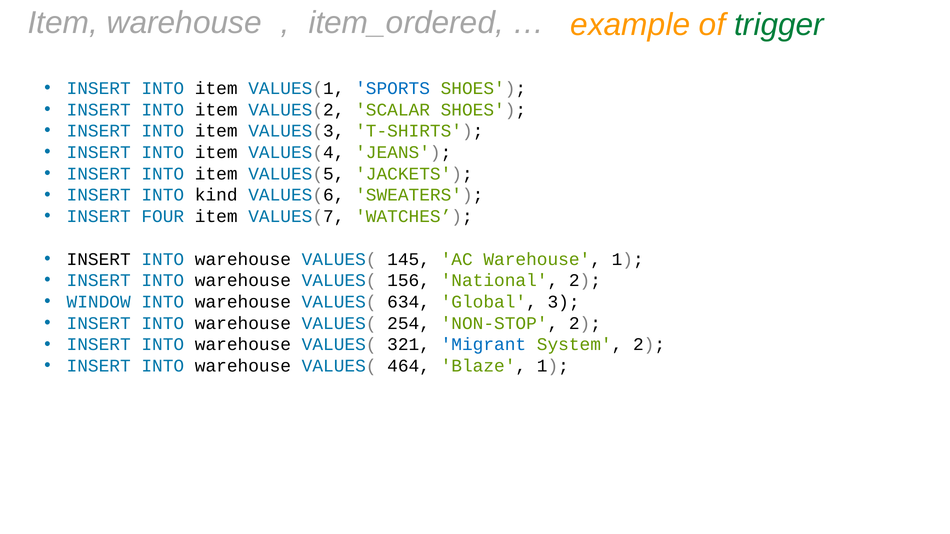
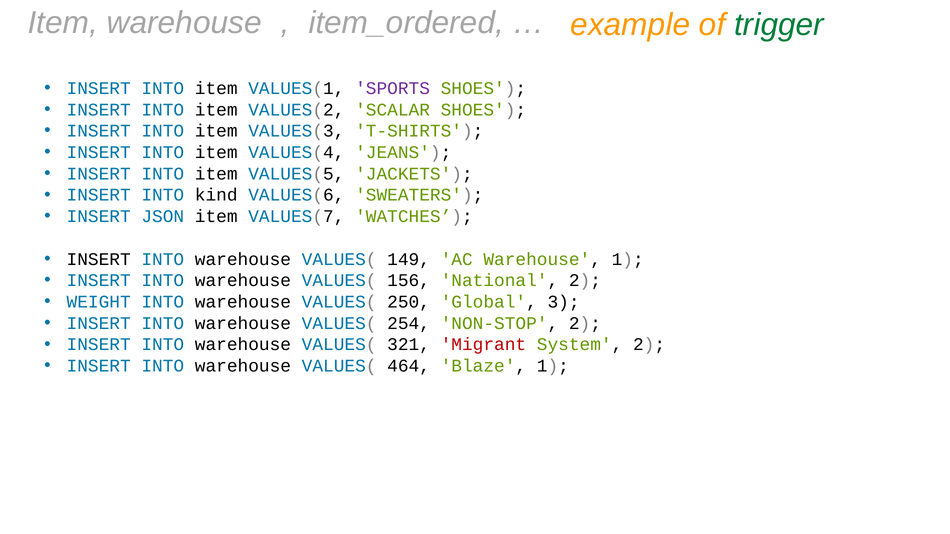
SPORTS colour: blue -> purple
FOUR: FOUR -> JSON
145: 145 -> 149
WINDOW: WINDOW -> WEIGHT
634: 634 -> 250
Migrant colour: blue -> red
